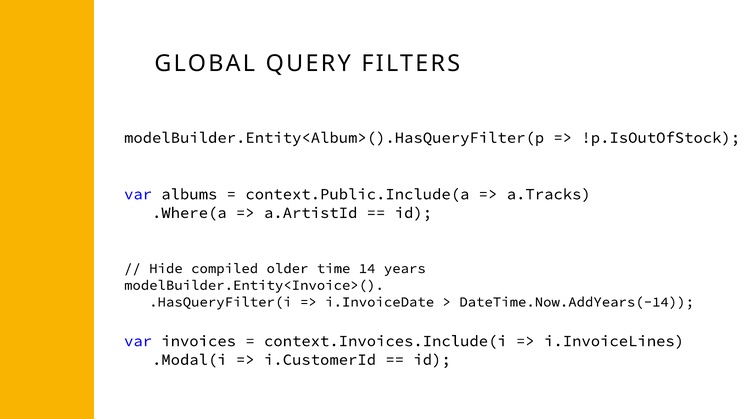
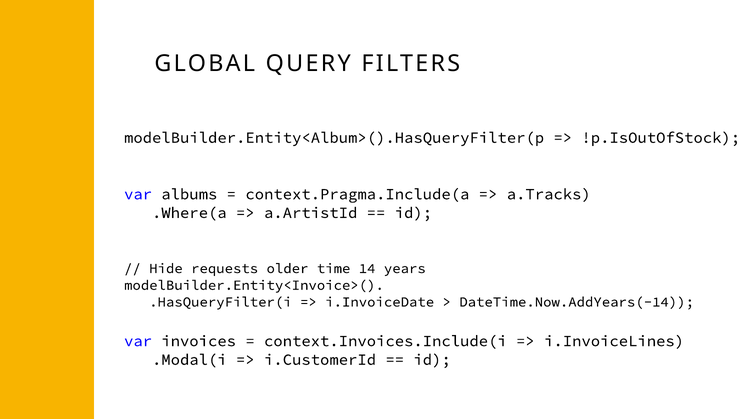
context.Public.Include(a: context.Public.Include(a -> context.Pragma.Include(a
compiled: compiled -> requests
